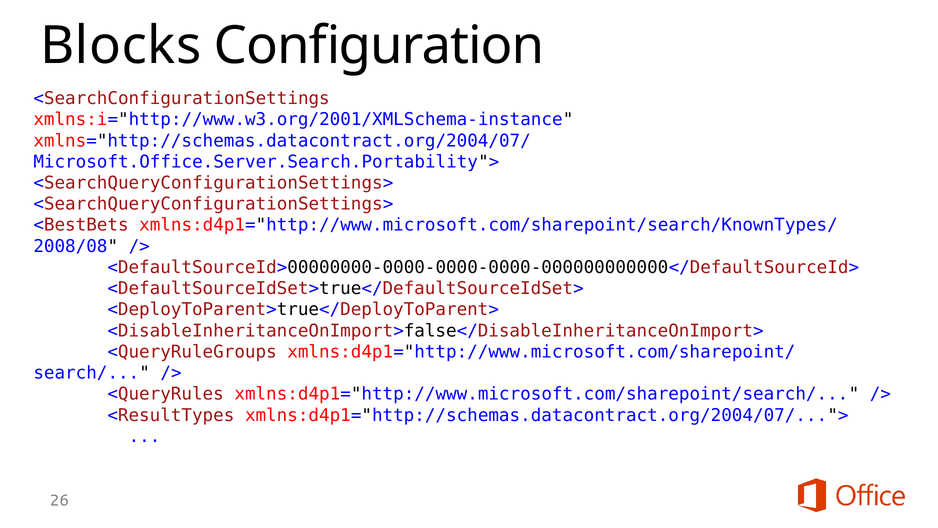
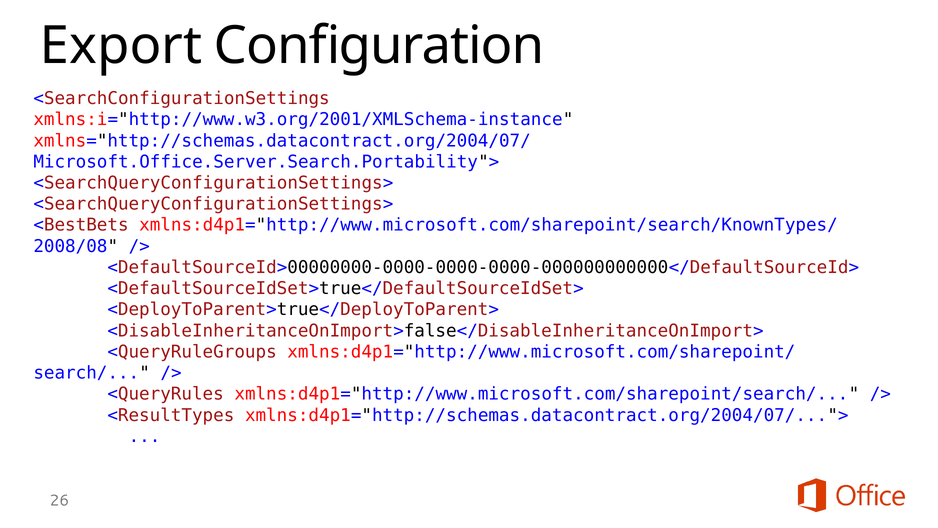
Blocks: Blocks -> Export
